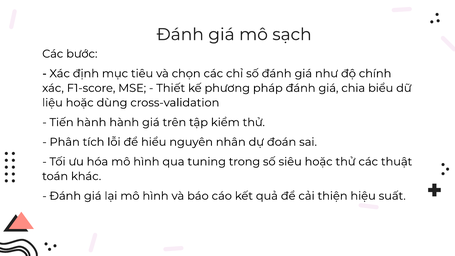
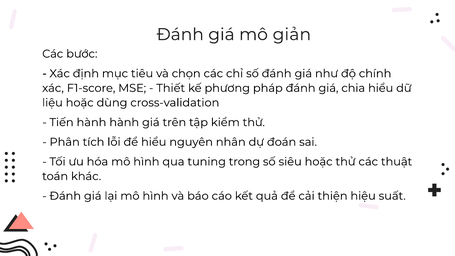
sạch: sạch -> giản
chia biểu: biểu -> hiểu
